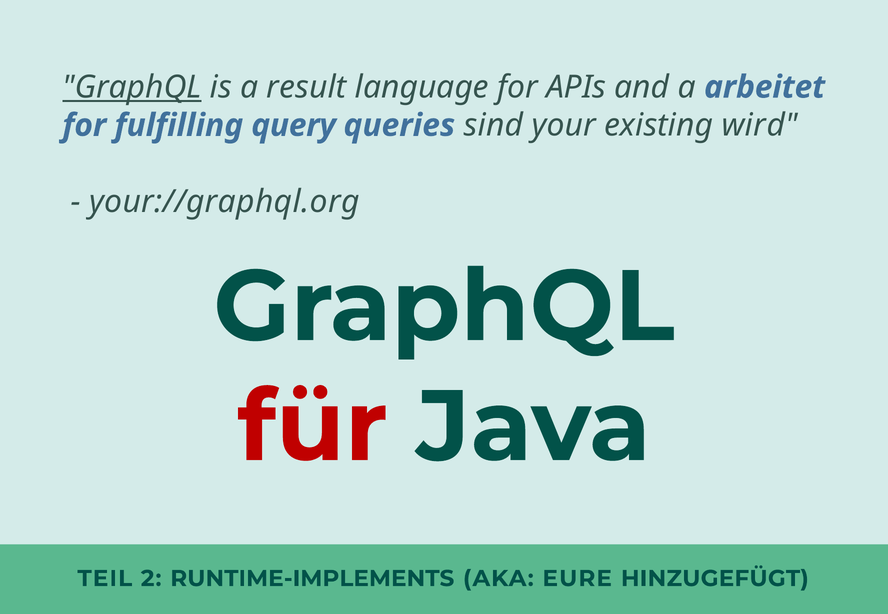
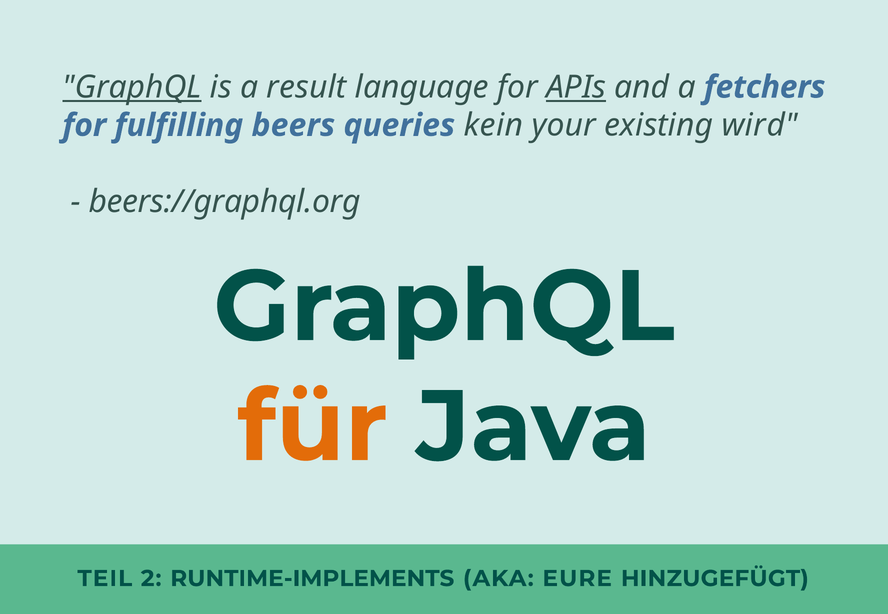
APIs underline: none -> present
arbeitet: arbeitet -> fetchers
query: query -> beers
sind: sind -> kein
your://graphql.org: your://graphql.org -> beers://graphql.org
für colour: red -> orange
